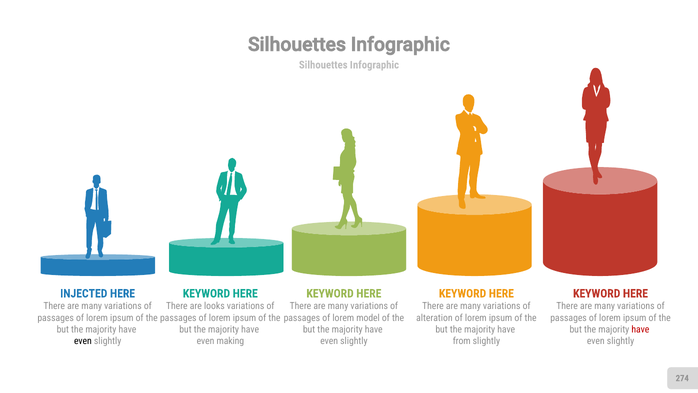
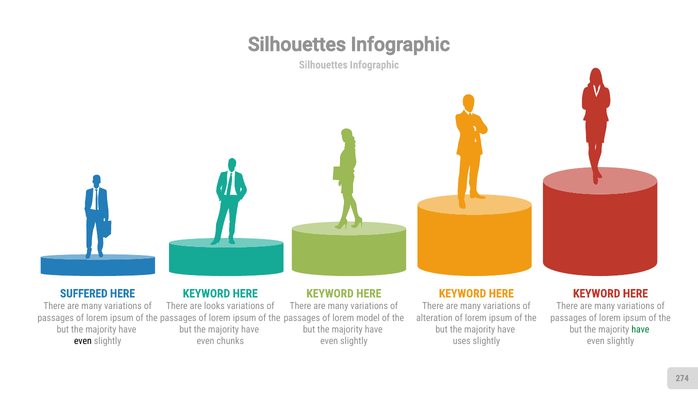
INJECTED: INJECTED -> SUFFERED
have at (640, 329) colour: red -> green
making: making -> chunks
from: from -> uses
